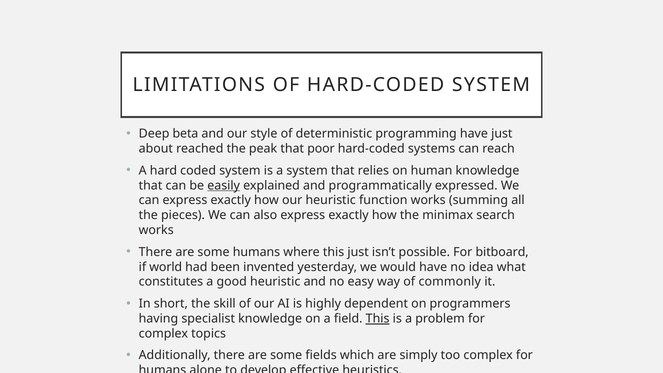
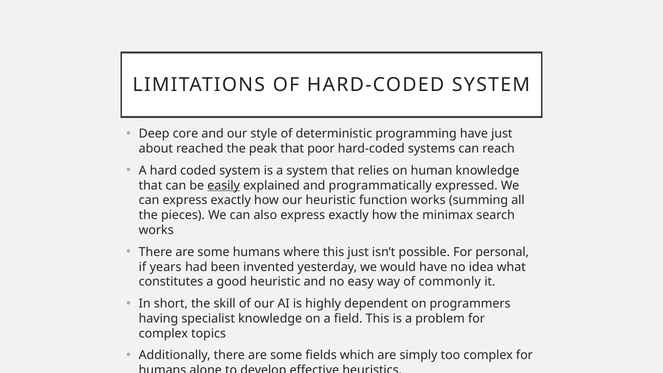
beta: beta -> core
bitboard: bitboard -> personal
world: world -> years
This at (378, 319) underline: present -> none
